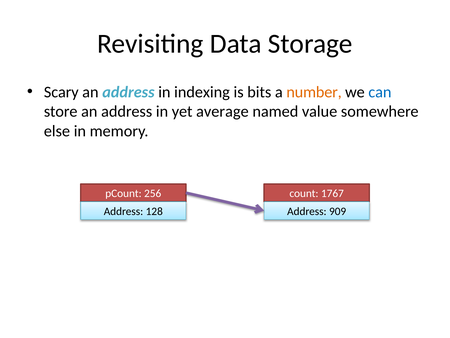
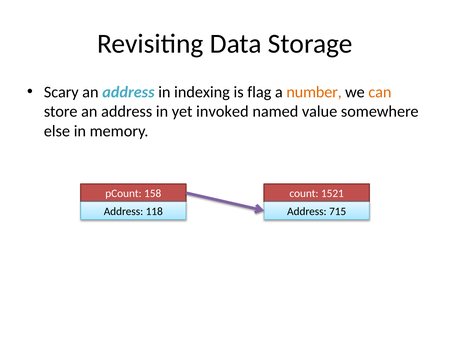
bits: bits -> flag
can colour: blue -> orange
average: average -> invoked
1767: 1767 -> 1521
256: 256 -> 158
128: 128 -> 118
909: 909 -> 715
